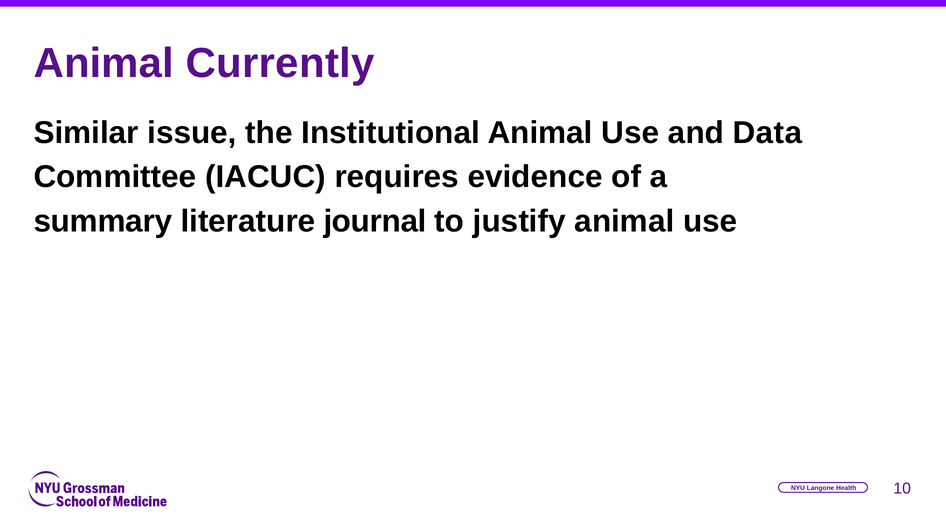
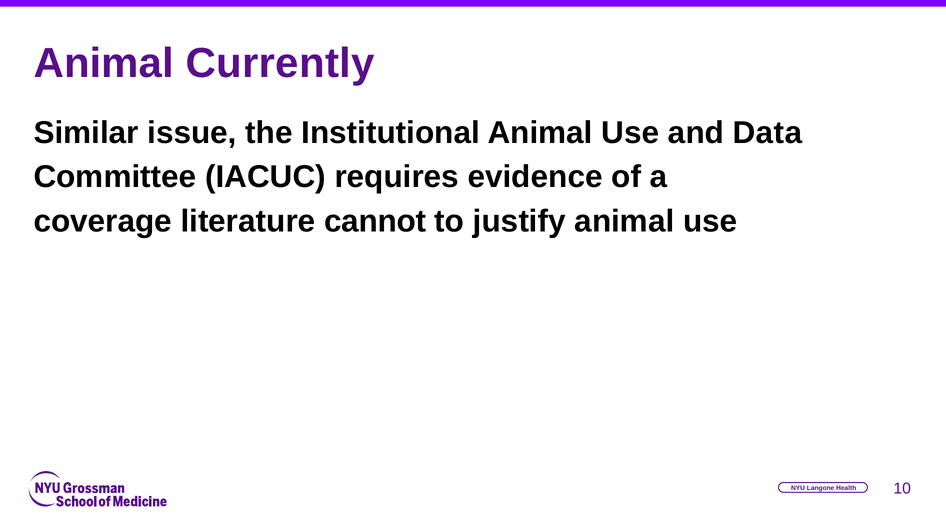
summary: summary -> coverage
journal: journal -> cannot
